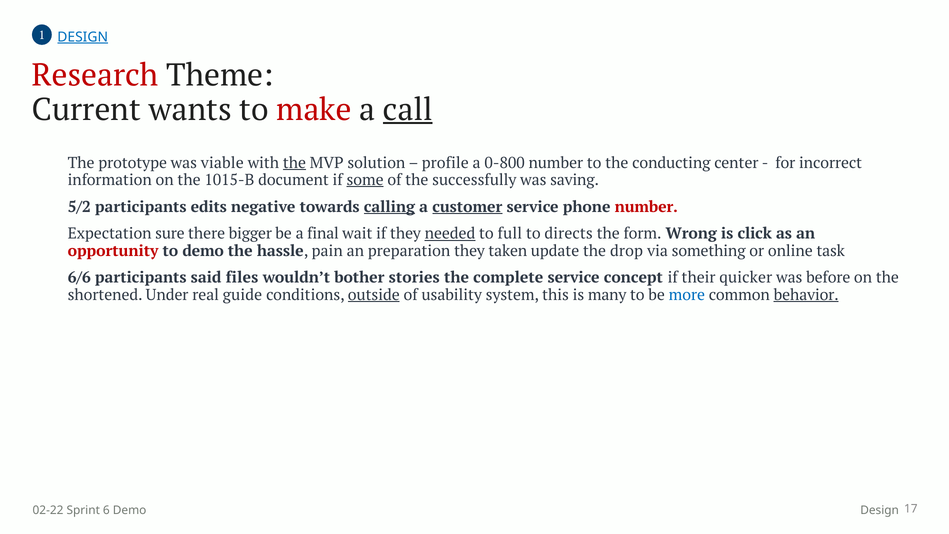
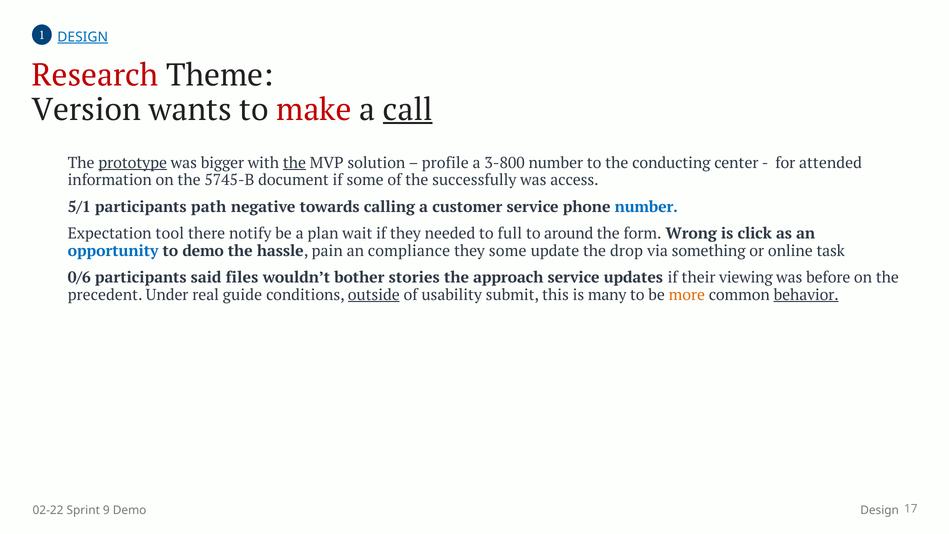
Current: Current -> Version
prototype underline: none -> present
viable: viable -> bigger
0-800: 0-800 -> 3-800
incorrect: incorrect -> attended
1015-B: 1015-B -> 5745-B
some at (365, 180) underline: present -> none
saving: saving -> access
5/2: 5/2 -> 5/1
edits: edits -> path
calling underline: present -> none
customer underline: present -> none
number at (646, 207) colour: red -> blue
sure: sure -> tool
bigger: bigger -> notify
final: final -> plan
needed underline: present -> none
directs: directs -> around
opportunity colour: red -> blue
preparation: preparation -> compliance
they taken: taken -> some
6/6: 6/6 -> 0/6
complete: complete -> approach
concept: concept -> updates
quicker: quicker -> viewing
shortened: shortened -> precedent
system: system -> submit
more colour: blue -> orange
6: 6 -> 9
